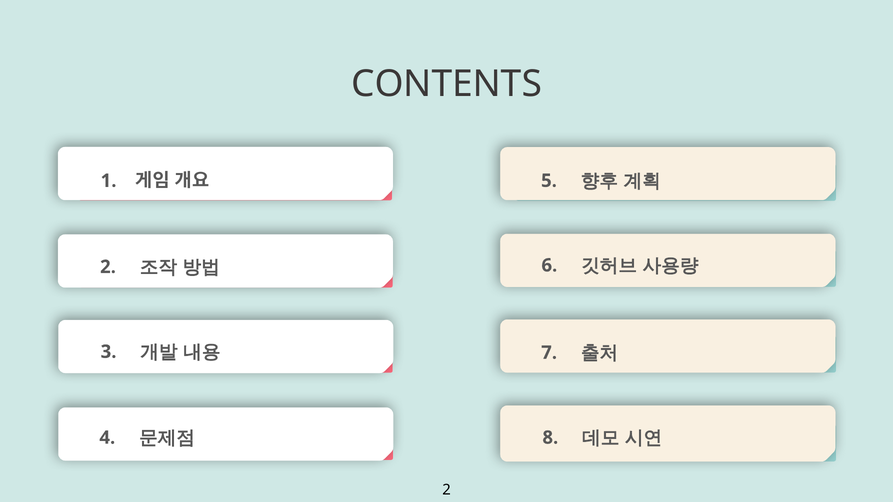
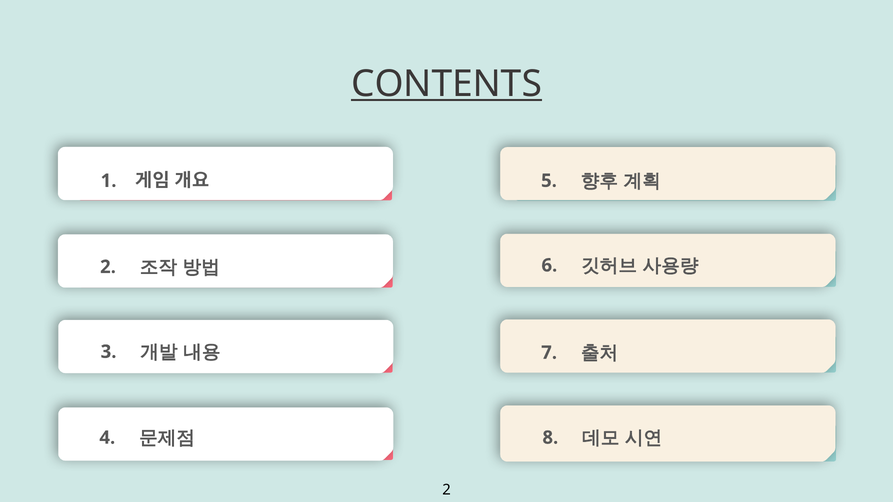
CONTENTS underline: none -> present
